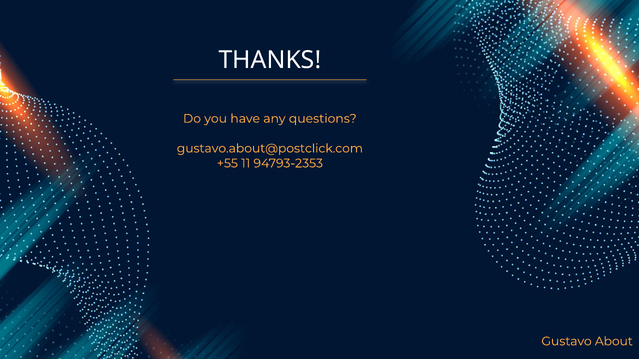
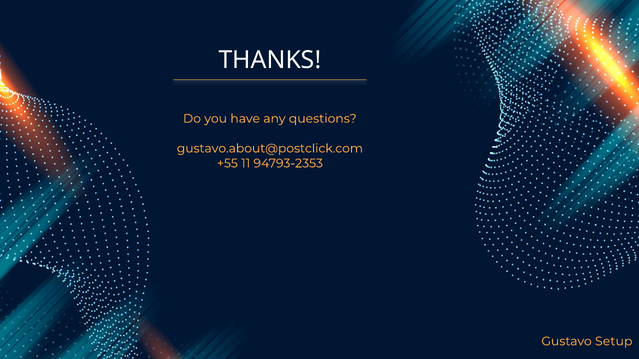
About: About -> Setup
